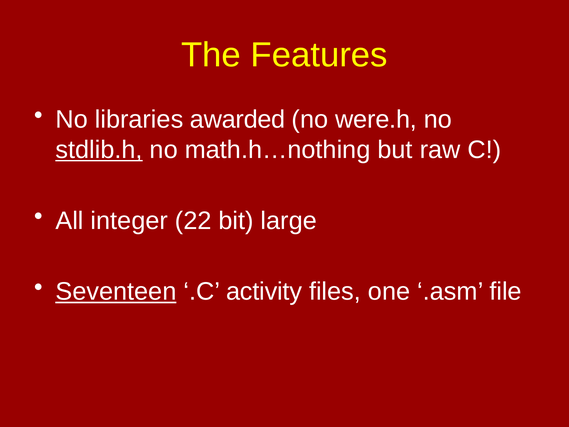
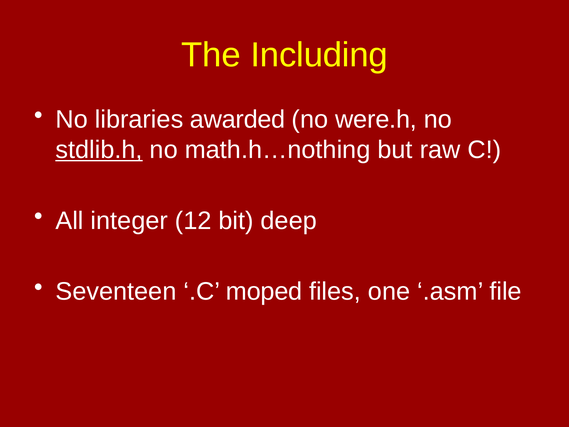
Features: Features -> Including
22: 22 -> 12
large: large -> deep
Seventeen underline: present -> none
activity: activity -> moped
